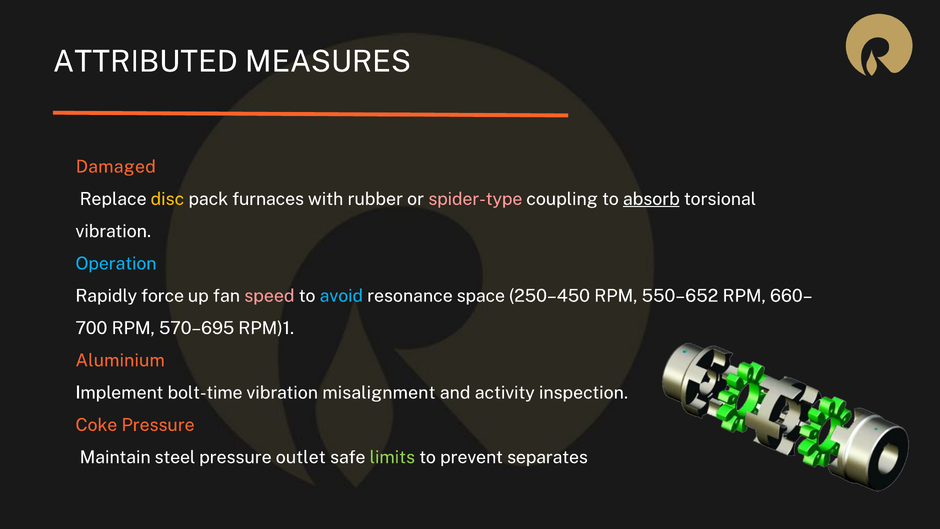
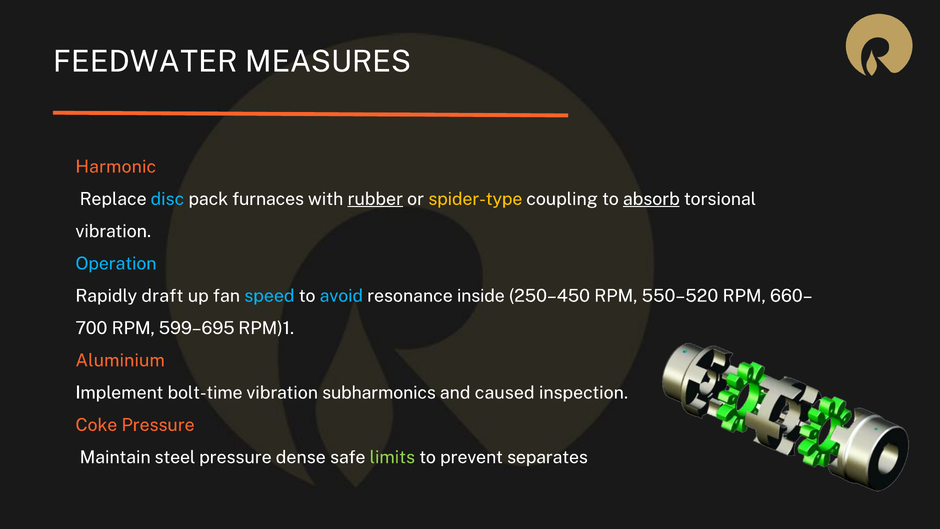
ATTRIBUTED: ATTRIBUTED -> FEEDWATER
Damaged: Damaged -> Harmonic
disc colour: yellow -> light blue
rubber underline: none -> present
spider-type colour: pink -> yellow
force: force -> draft
speed colour: pink -> light blue
space: space -> inside
550–652: 550–652 -> 550–520
570–695: 570–695 -> 599–695
misalignment: misalignment -> subharmonics
activity: activity -> caused
outlet: outlet -> dense
